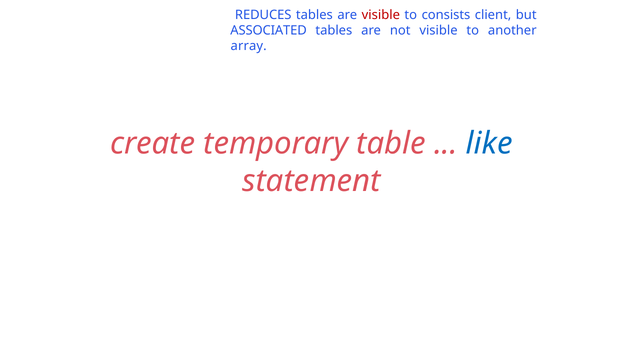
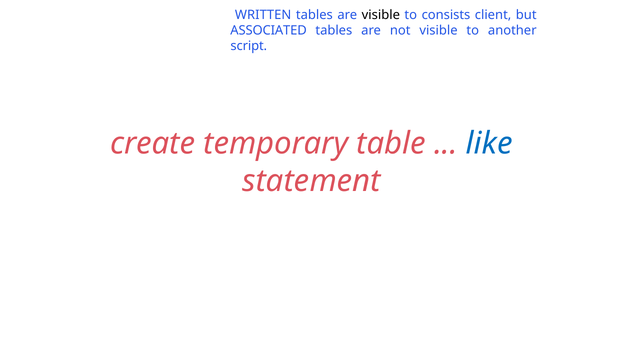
REDUCES: REDUCES -> WRITTEN
visible at (381, 15) colour: red -> black
array: array -> script
